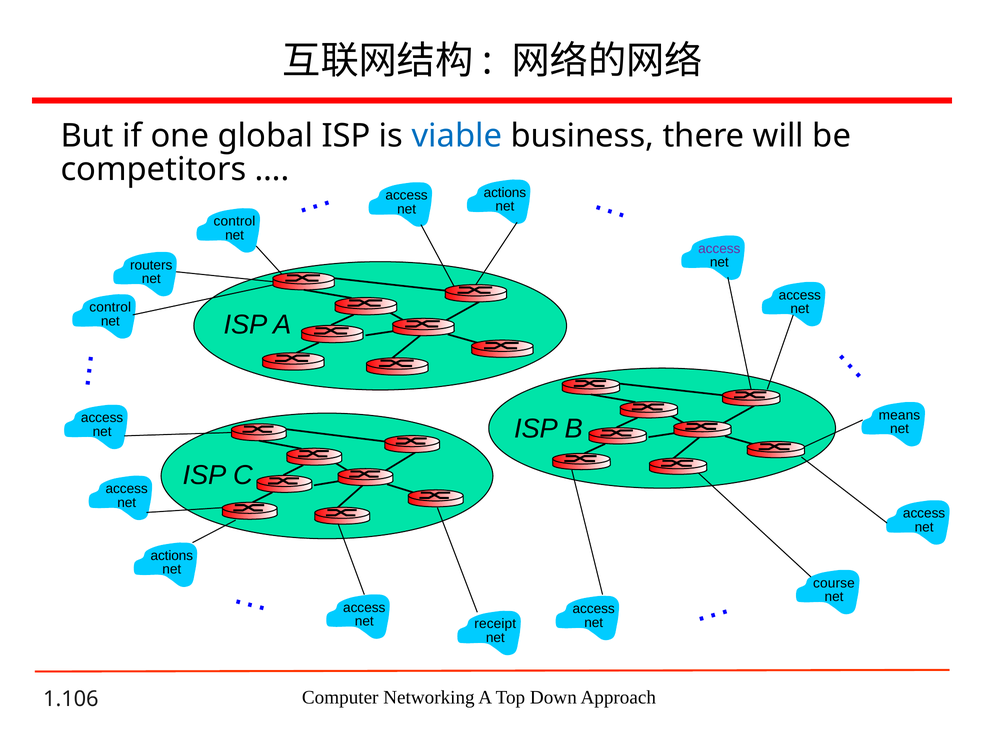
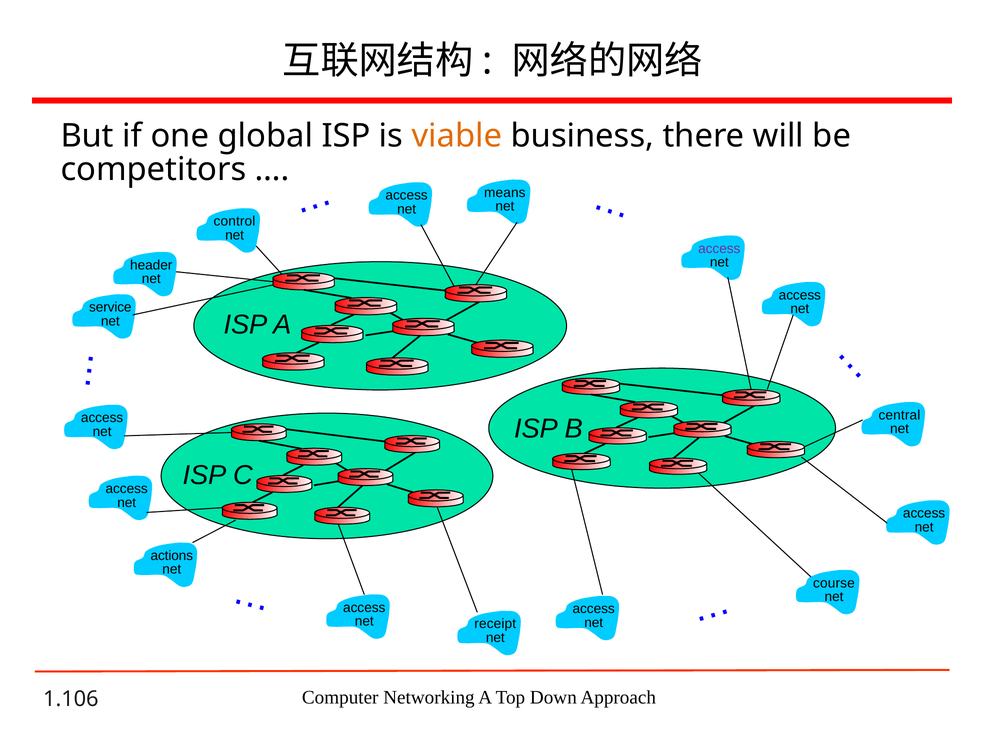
viable colour: blue -> orange
actions at (505, 193): actions -> means
routers: routers -> header
control at (110, 307): control -> service
means: means -> central
